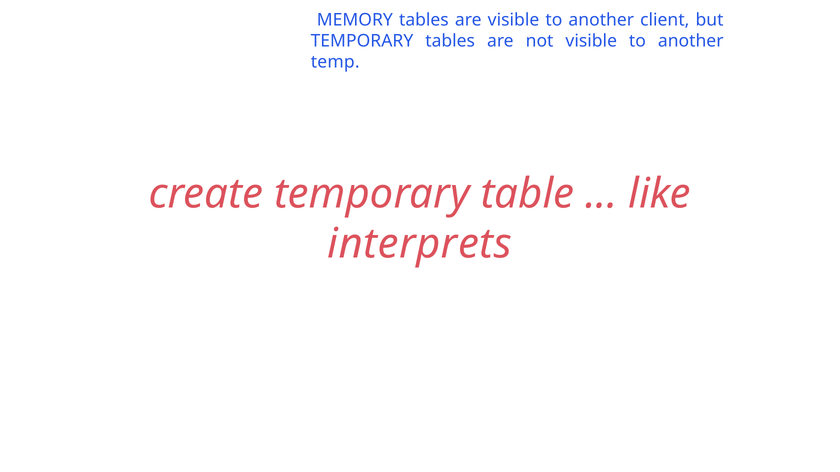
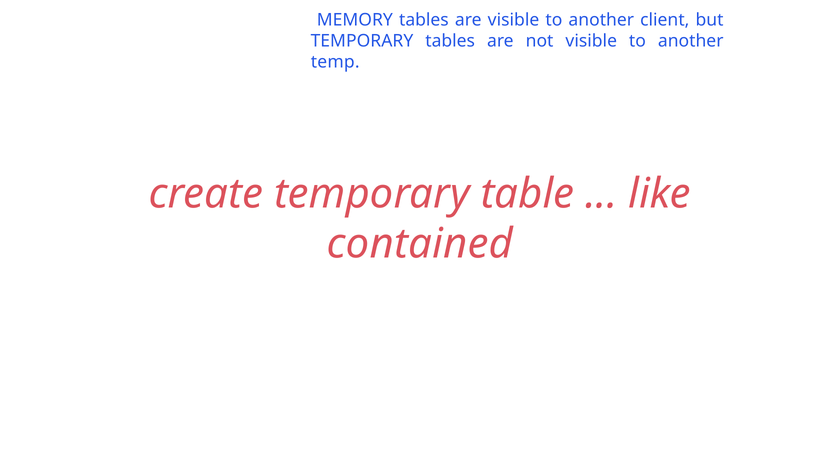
interprets: interprets -> contained
